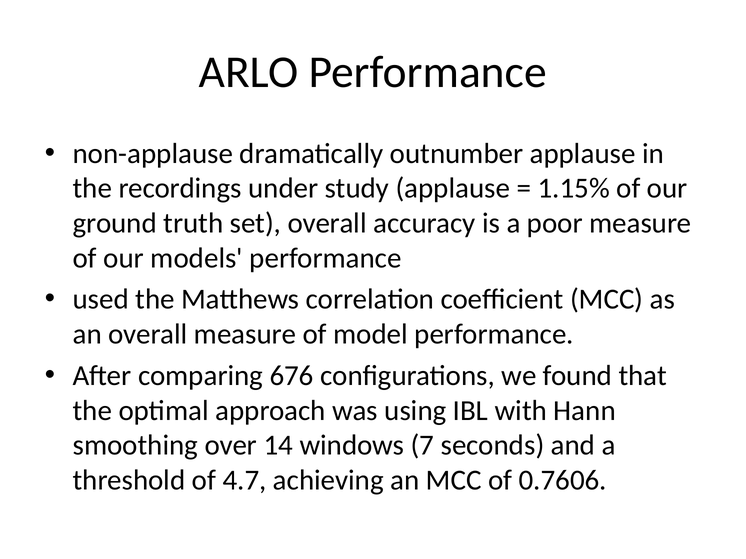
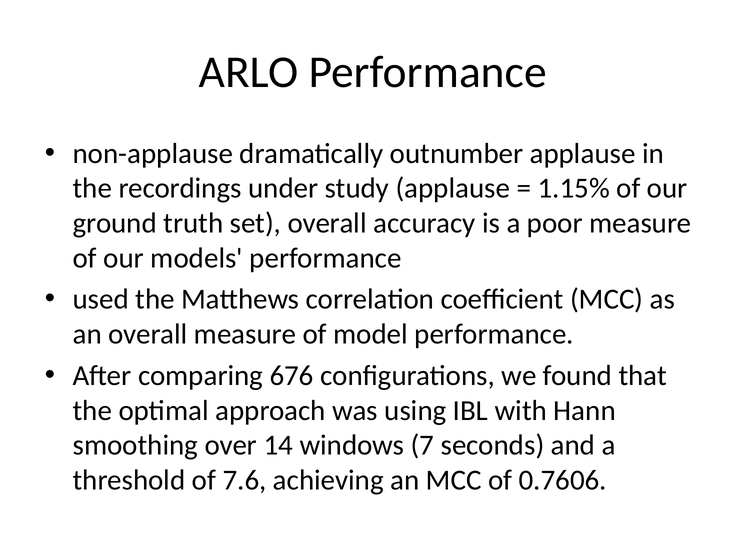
4.7: 4.7 -> 7.6
